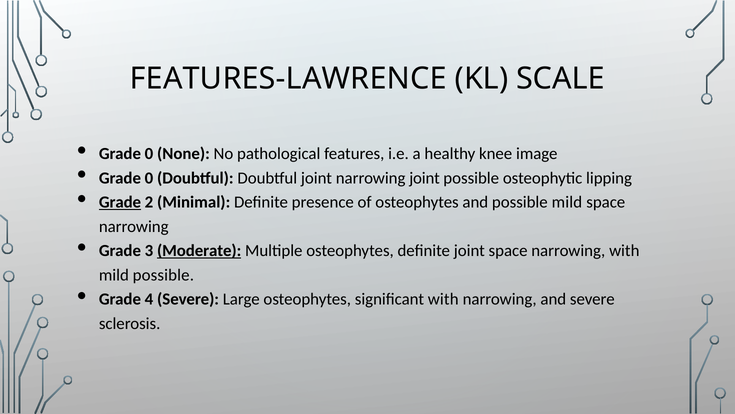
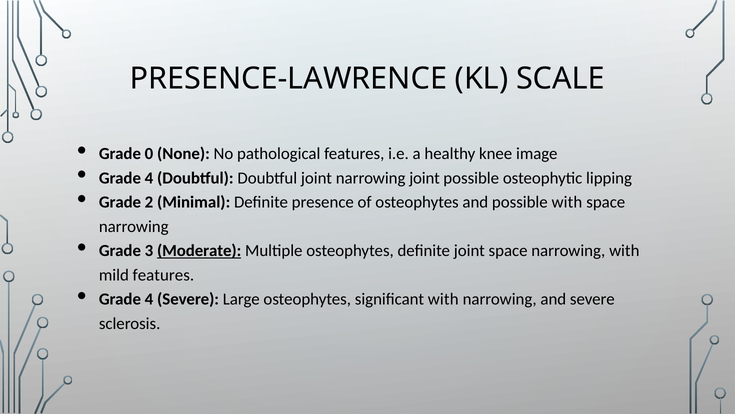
FEATURES-LAWRENCE: FEATURES-LAWRENCE -> PRESENCE-LAWRENCE
0 at (149, 178): 0 -> 4
Grade at (120, 202) underline: present -> none
possible mild: mild -> with
mild possible: possible -> features
